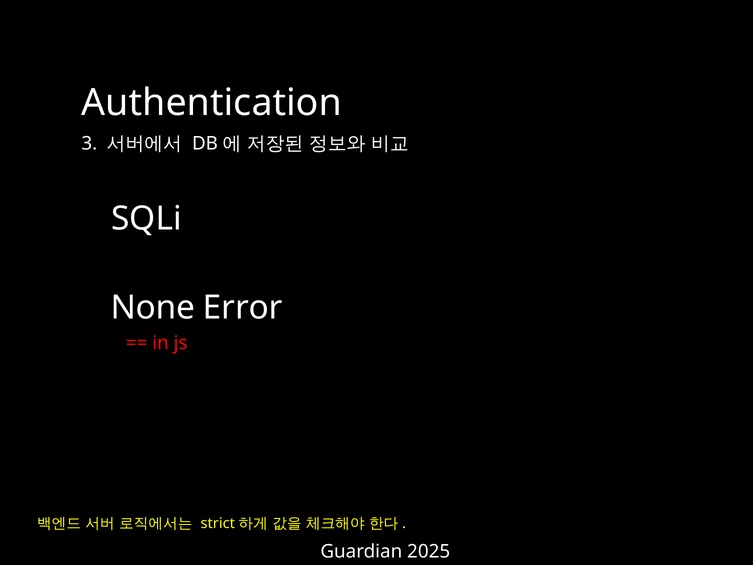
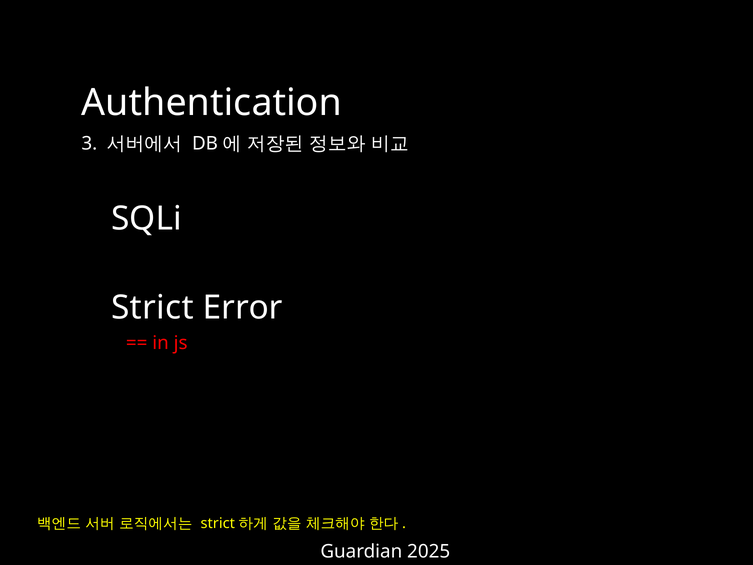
None: None -> Strict
